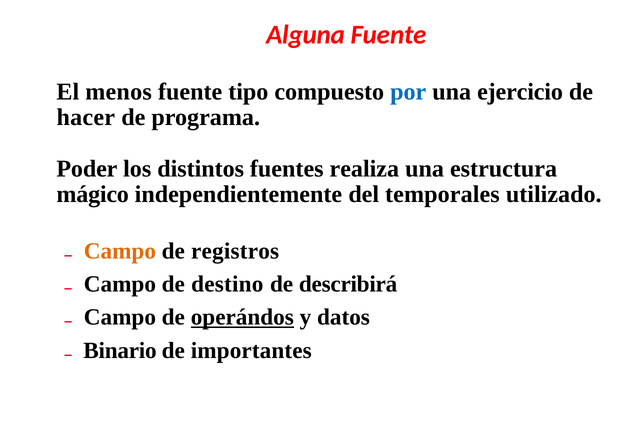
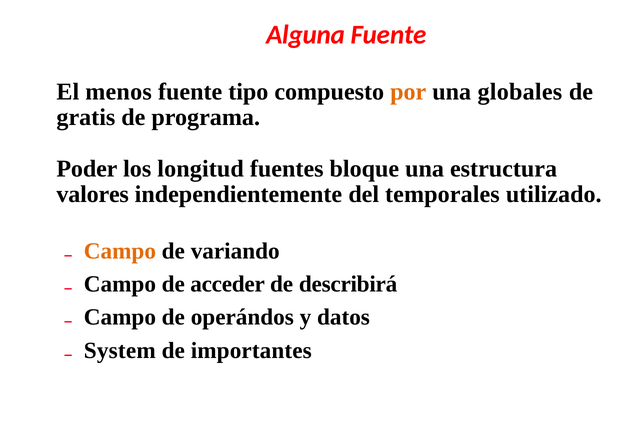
por colour: blue -> orange
ejercicio: ejercicio -> globales
hacer: hacer -> gratis
distintos: distintos -> longitud
realiza: realiza -> bloque
mágico: mágico -> valores
registros: registros -> variando
destino: destino -> acceder
operándos underline: present -> none
Binario: Binario -> System
